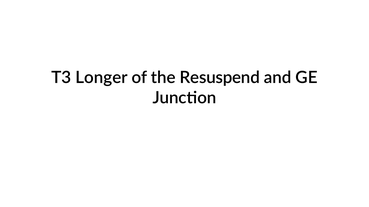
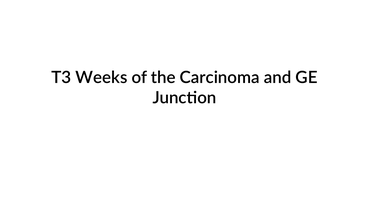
Longer: Longer -> Weeks
Resuspend: Resuspend -> Carcinoma
